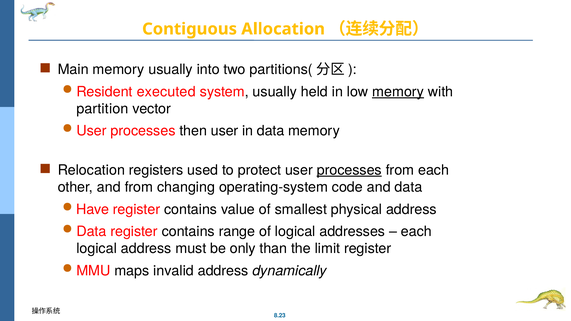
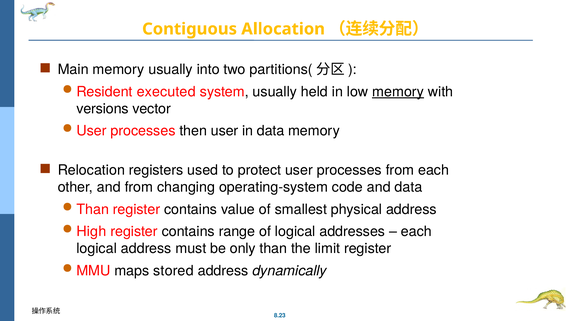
partition: partition -> versions
processes at (349, 170) underline: present -> none
Have at (93, 209): Have -> Than
Data at (91, 232): Data -> High
invalid: invalid -> stored
